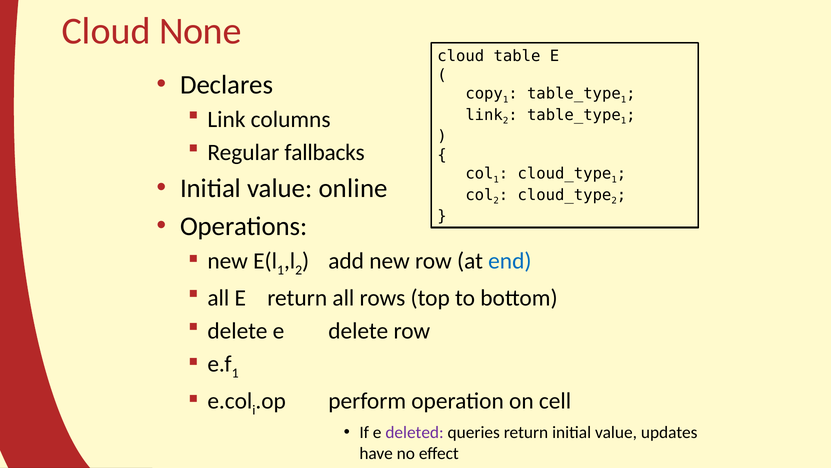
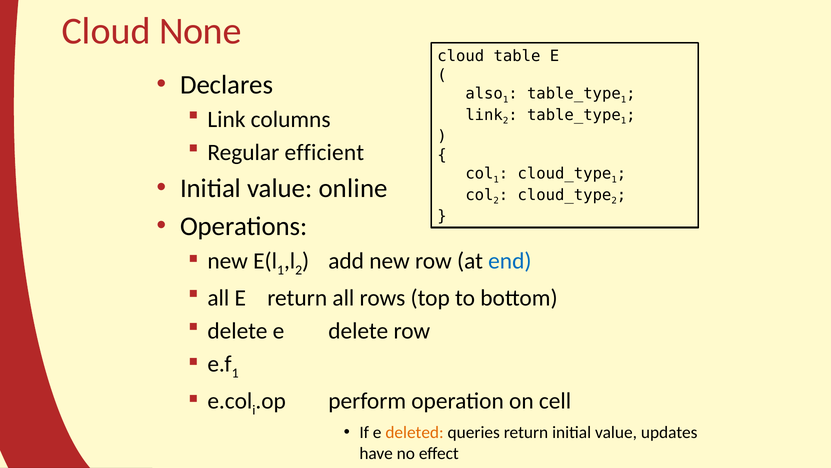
copy: copy -> also
fallbacks: fallbacks -> efficient
deleted colour: purple -> orange
